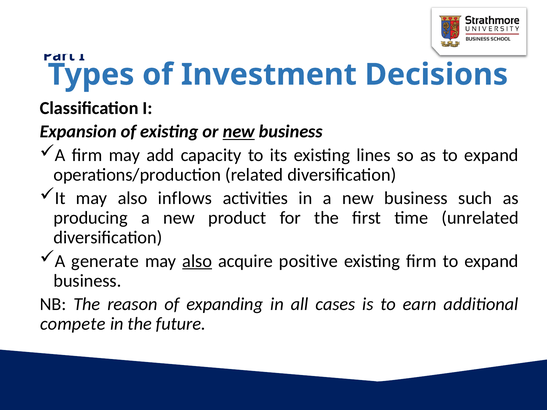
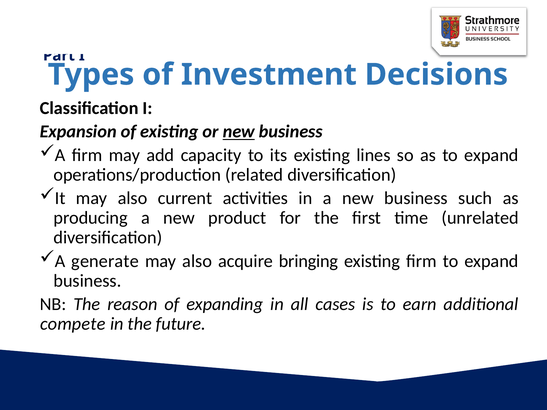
inflows: inflows -> current
also at (197, 261) underline: present -> none
positive: positive -> bringing
